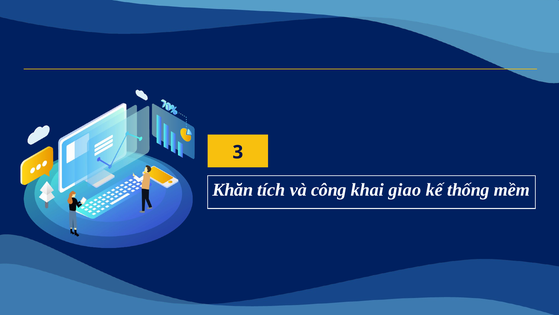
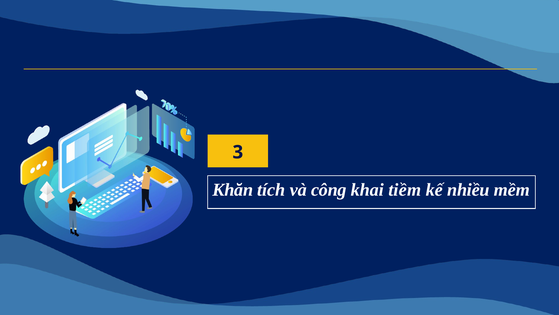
giao: giao -> tiềm
thống: thống -> nhiều
